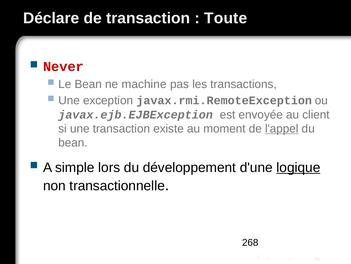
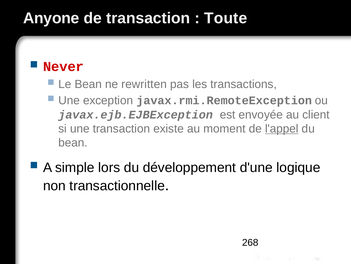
Déclare: Déclare -> Anyone
machine: machine -> rewritten
logique underline: present -> none
